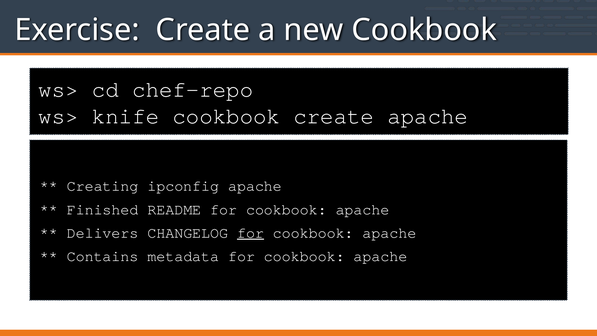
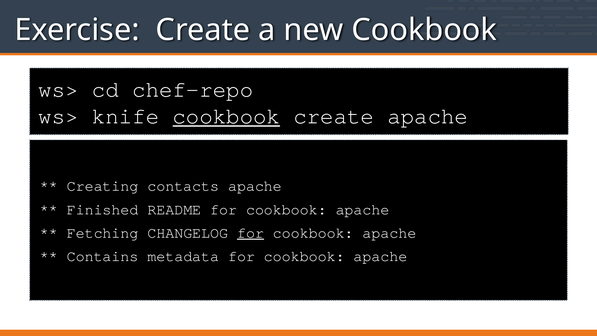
cookbook at (226, 116) underline: none -> present
ipconfig: ipconfig -> contacts
Delivers: Delivers -> Fetching
